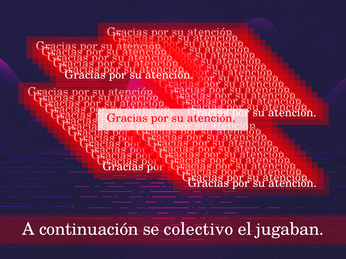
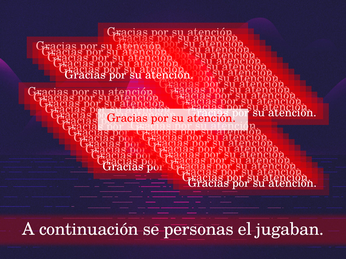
colectivo: colectivo -> personas
